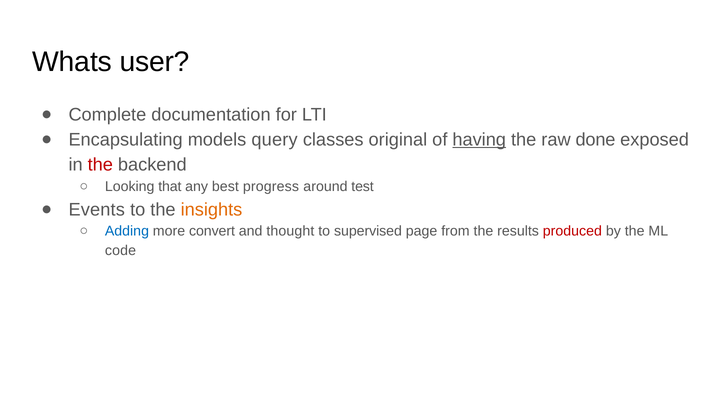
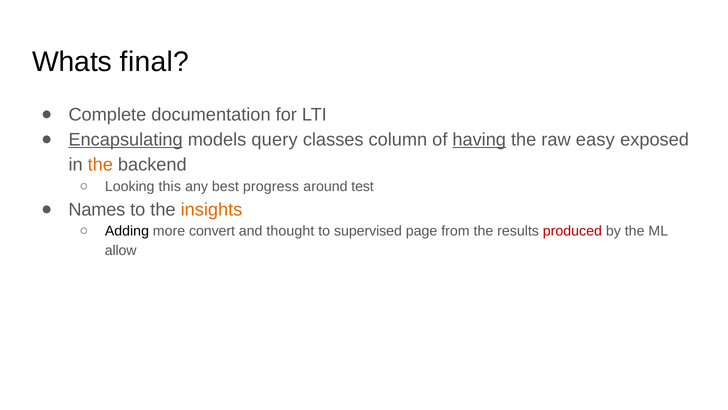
user: user -> final
Encapsulating underline: none -> present
original: original -> column
done: done -> easy
the at (100, 165) colour: red -> orange
that: that -> this
Events: Events -> Names
Adding colour: blue -> black
code: code -> allow
